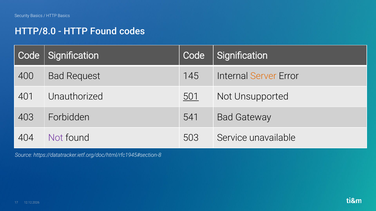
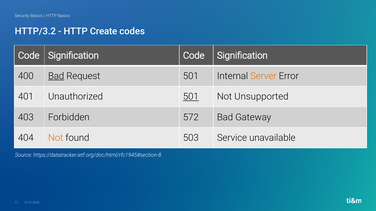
HTTP/8.0: HTTP/8.0 -> HTTP/3.2
HTTP Found: Found -> Create
Bad at (56, 76) underline: none -> present
Request 145: 145 -> 501
541: 541 -> 572
Not at (56, 138) colour: purple -> orange
